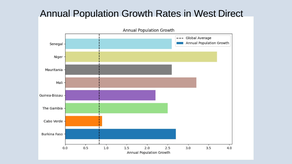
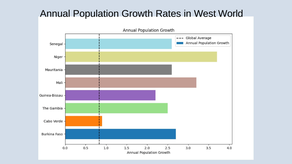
Direct: Direct -> World
